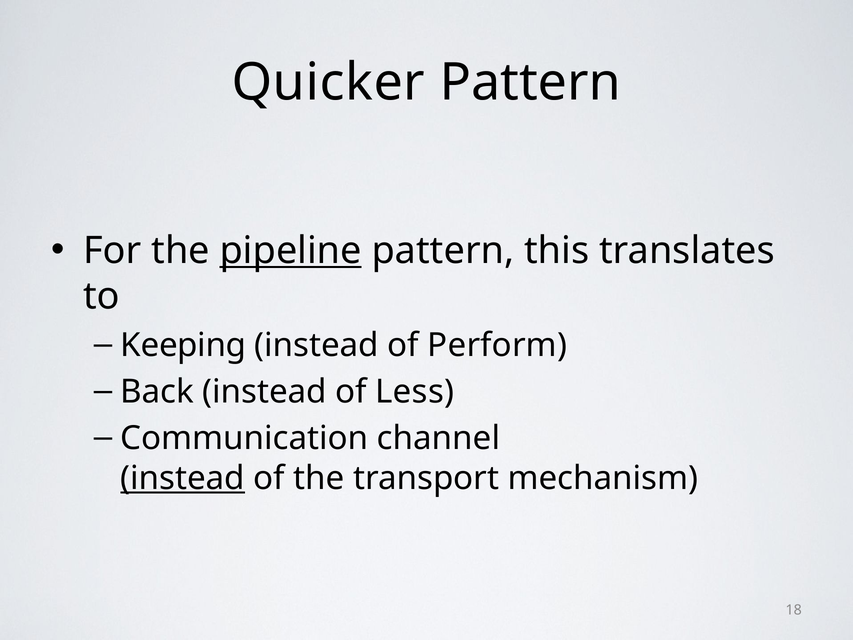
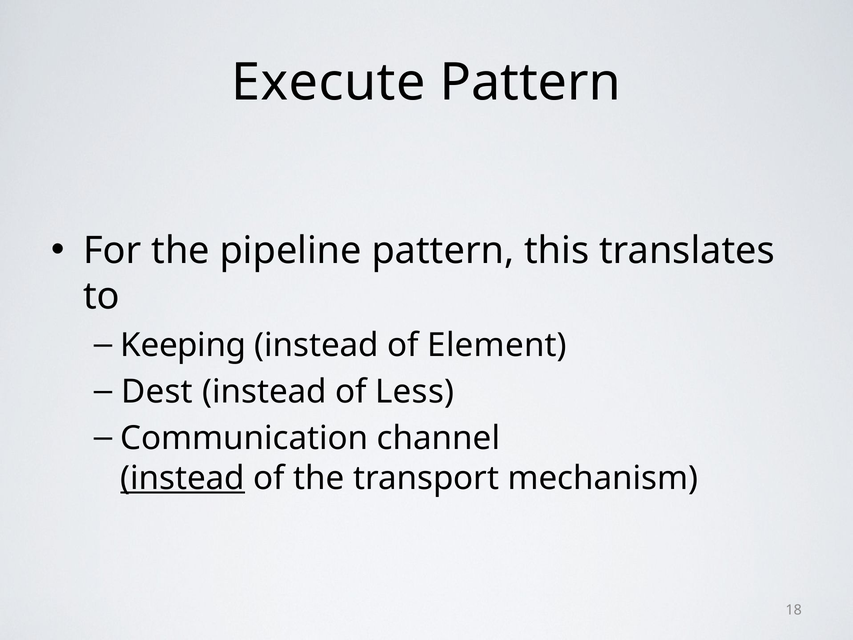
Quicker: Quicker -> Execute
pipeline underline: present -> none
Perform: Perform -> Element
Back: Back -> Dest
